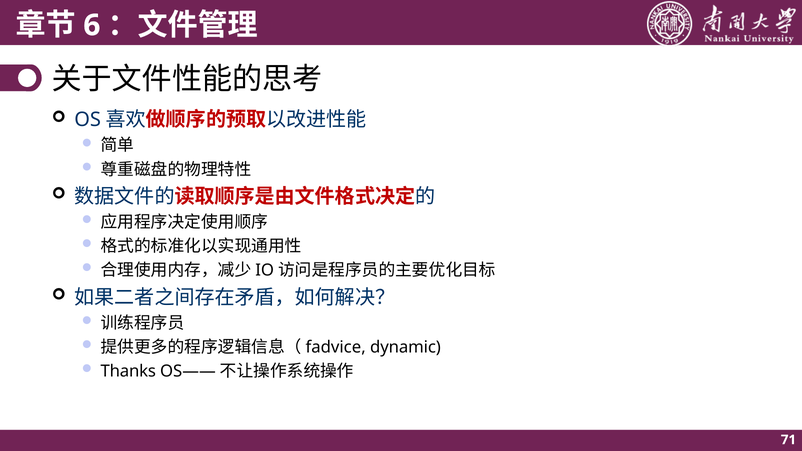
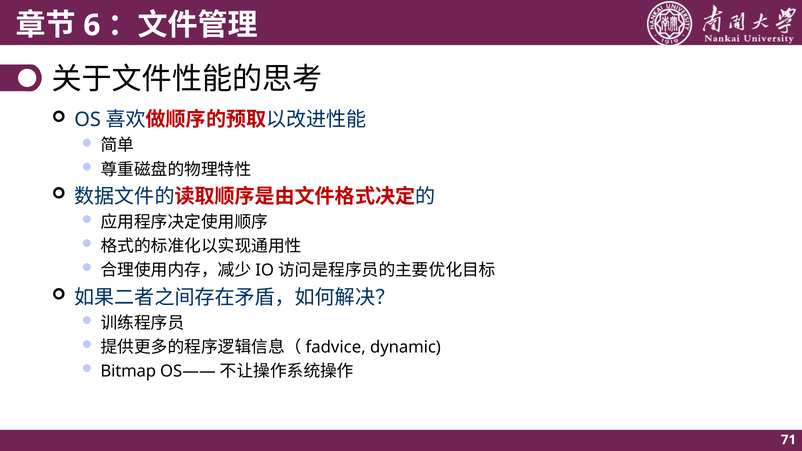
Thanks: Thanks -> Bitmap
